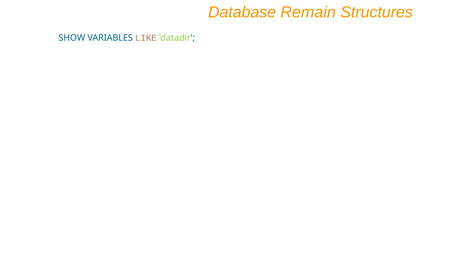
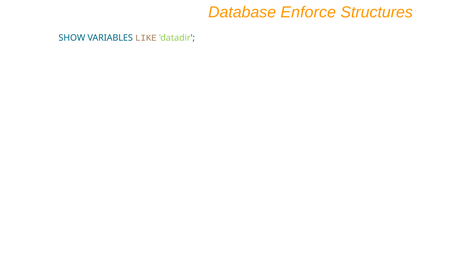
Remain: Remain -> Enforce
